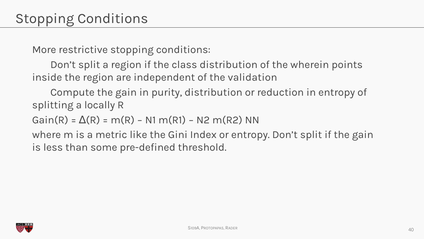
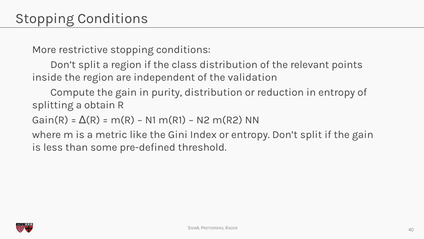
wherein: wherein -> relevant
locally: locally -> obtain
